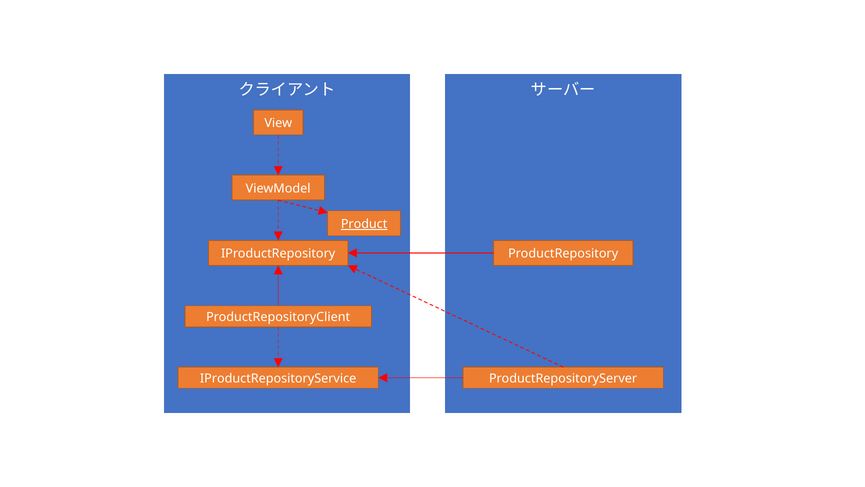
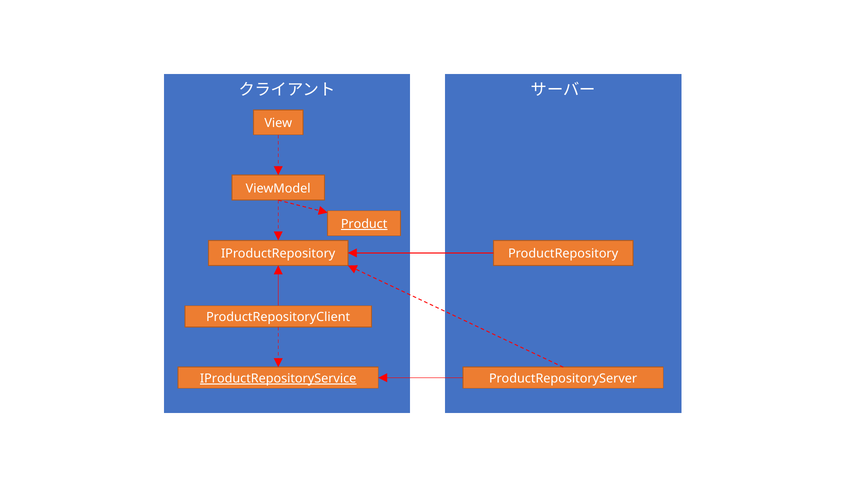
IProductRepositoryService underline: none -> present
